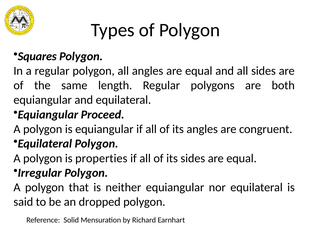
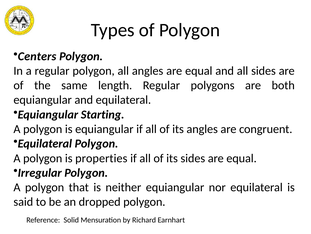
Squares: Squares -> Centers
Proceed: Proceed -> Starting
